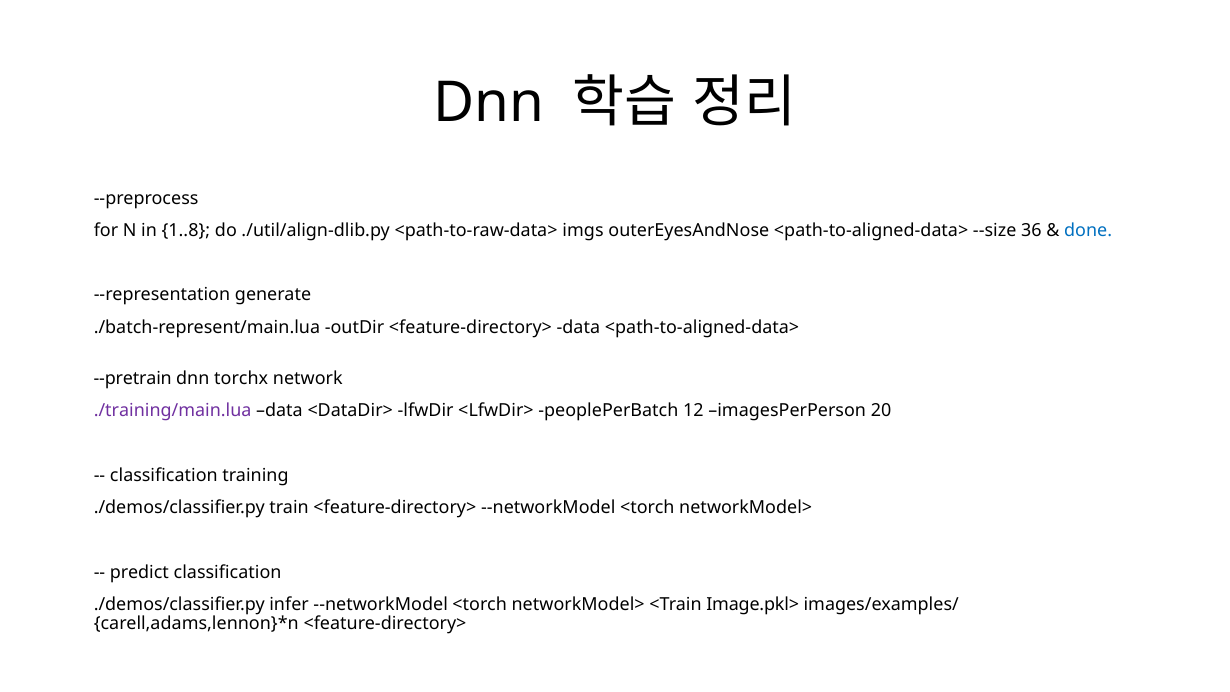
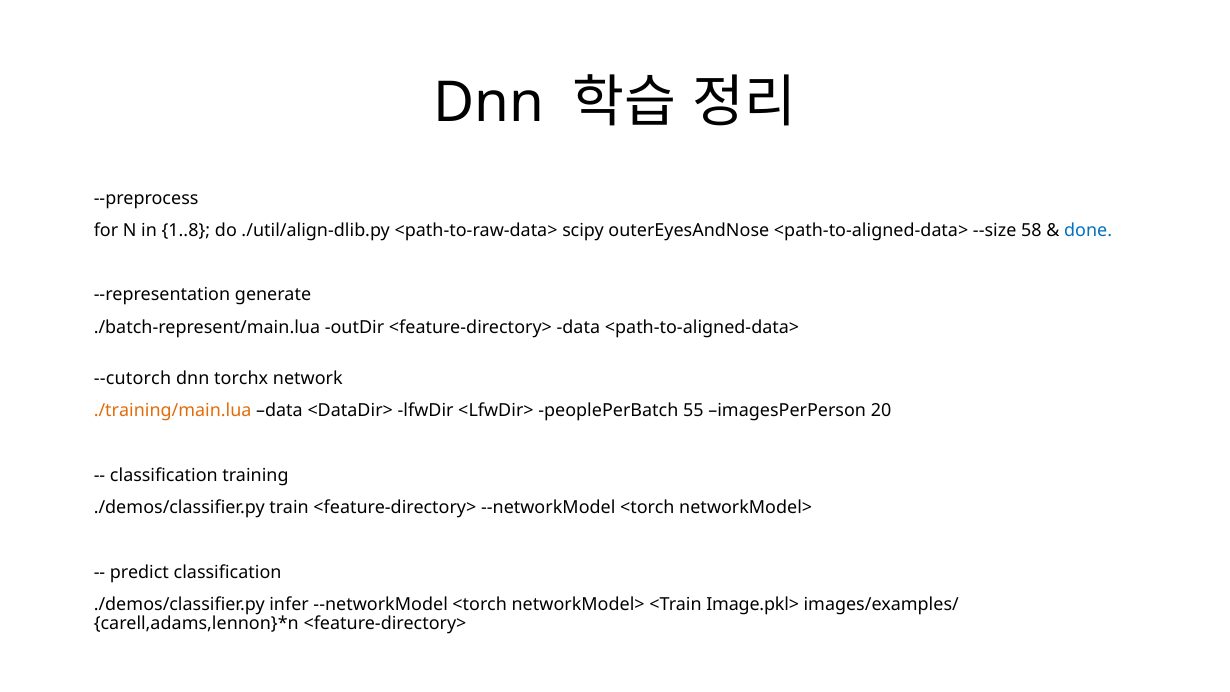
imgs: imgs -> scipy
36: 36 -> 58
--pretrain: --pretrain -> --cutorch
./training/main.lua colour: purple -> orange
12: 12 -> 55
